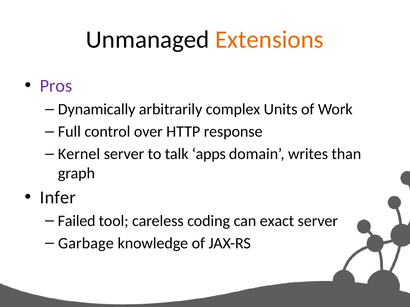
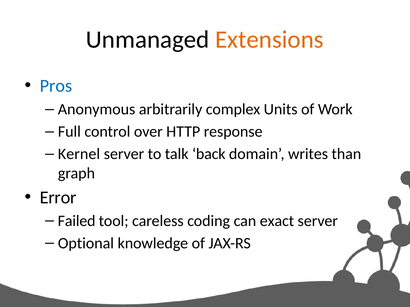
Pros colour: purple -> blue
Dynamically: Dynamically -> Anonymous
apps: apps -> back
Infer: Infer -> Error
Garbage: Garbage -> Optional
